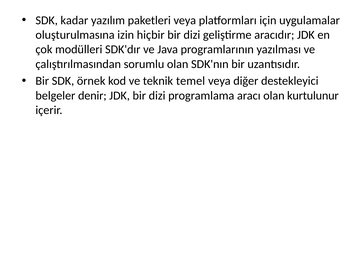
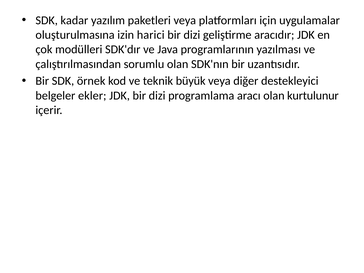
hiçbir: hiçbir -> harici
temel: temel -> büyük
denir: denir -> ekler
